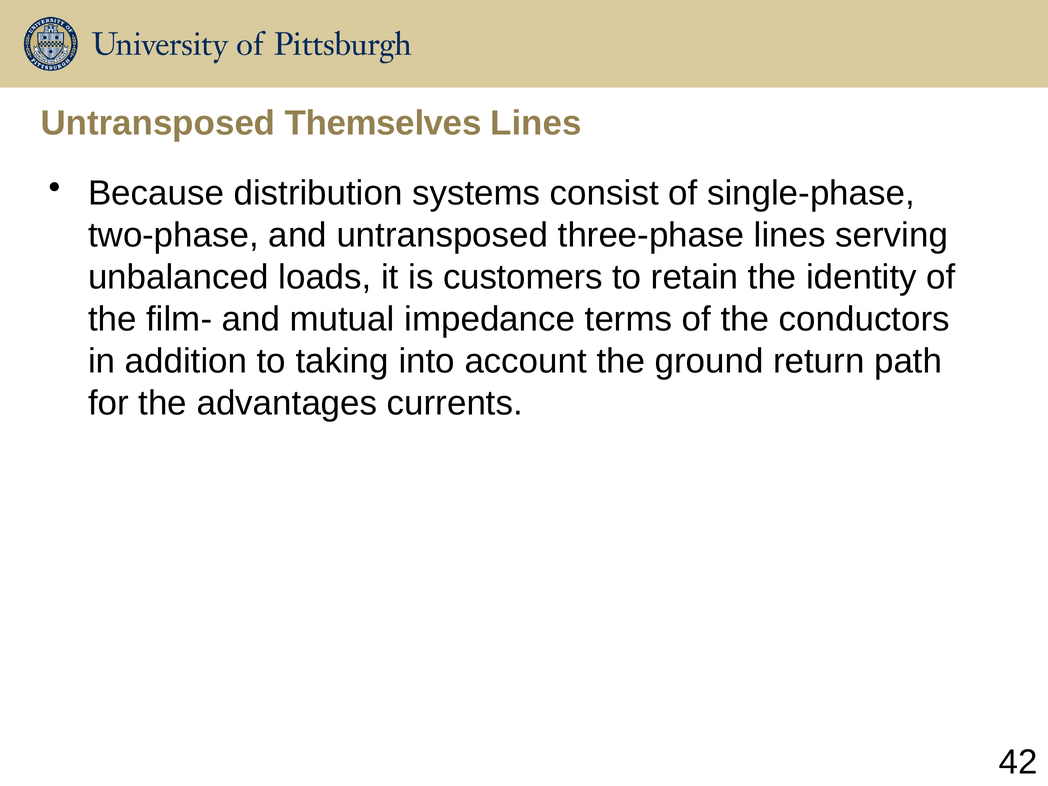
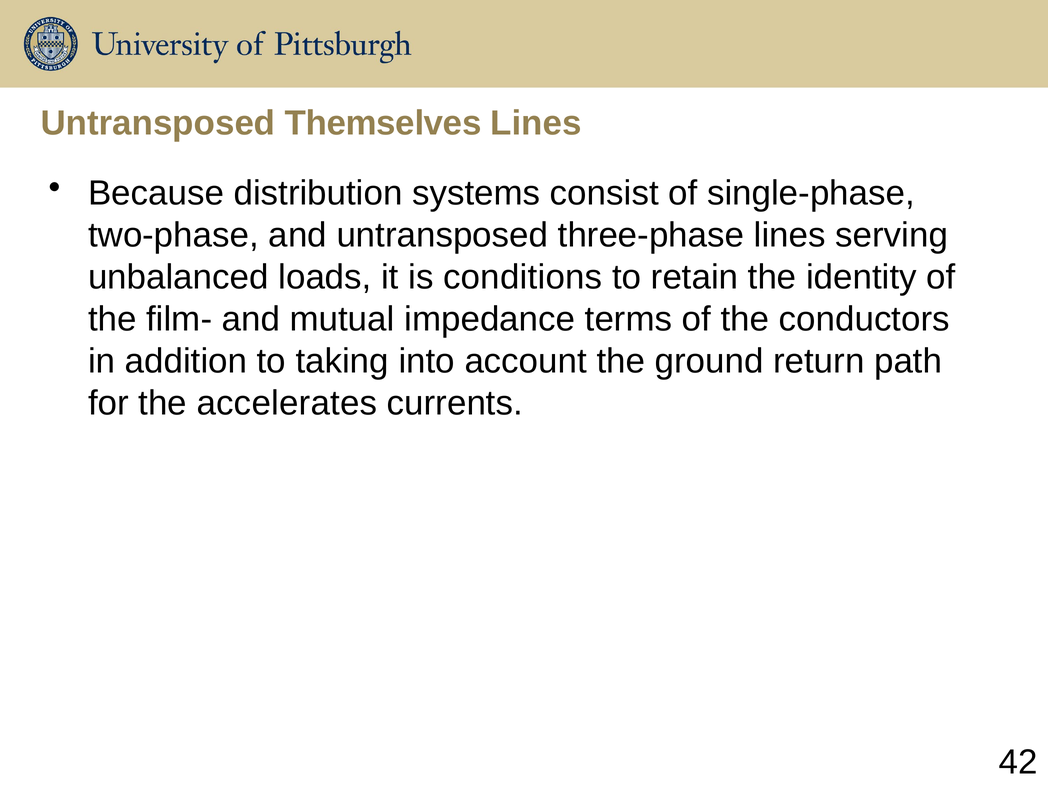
customers: customers -> conditions
advantages: advantages -> accelerates
